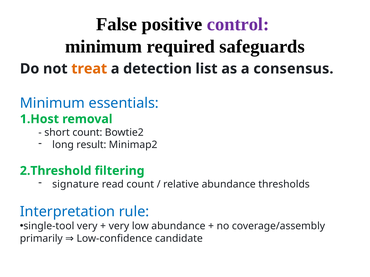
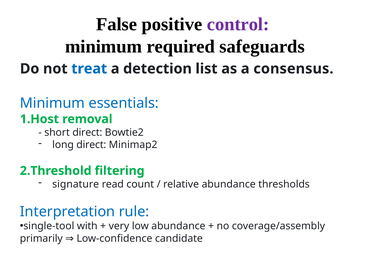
treat colour: orange -> blue
short count: count -> direct
long result: result -> direct
single-tool very: very -> with
